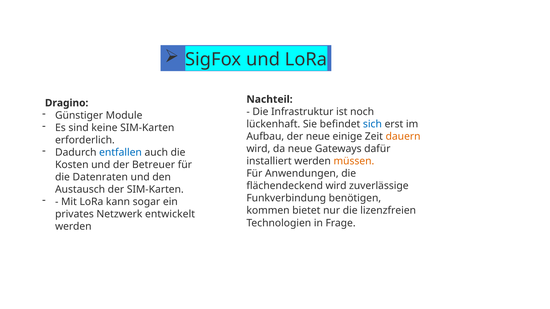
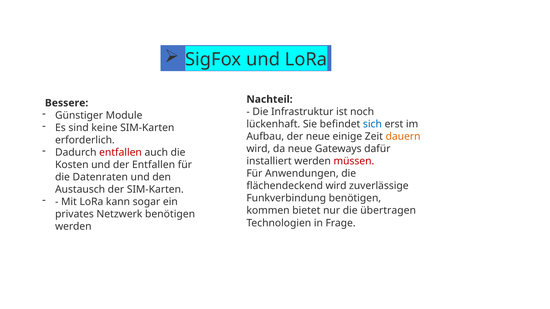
Dragino: Dragino -> Bessere
entfallen at (121, 153) colour: blue -> red
müssen colour: orange -> red
der Betreuer: Betreuer -> Entfallen
lizenzfreien: lizenzfreien -> übertragen
Netzwerk entwickelt: entwickelt -> benötigen
